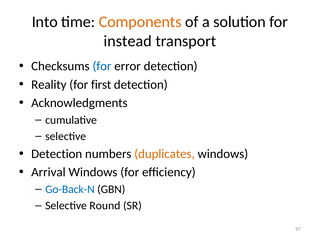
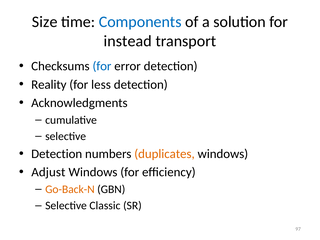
Into: Into -> Size
Components colour: orange -> blue
first: first -> less
Arrival: Arrival -> Adjust
Go-Back-N colour: blue -> orange
Round: Round -> Classic
